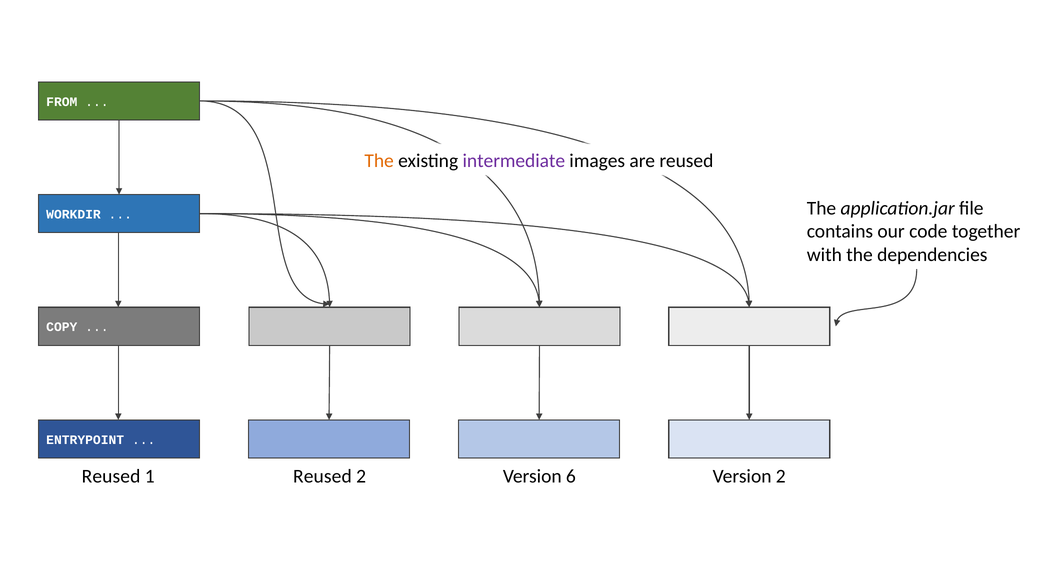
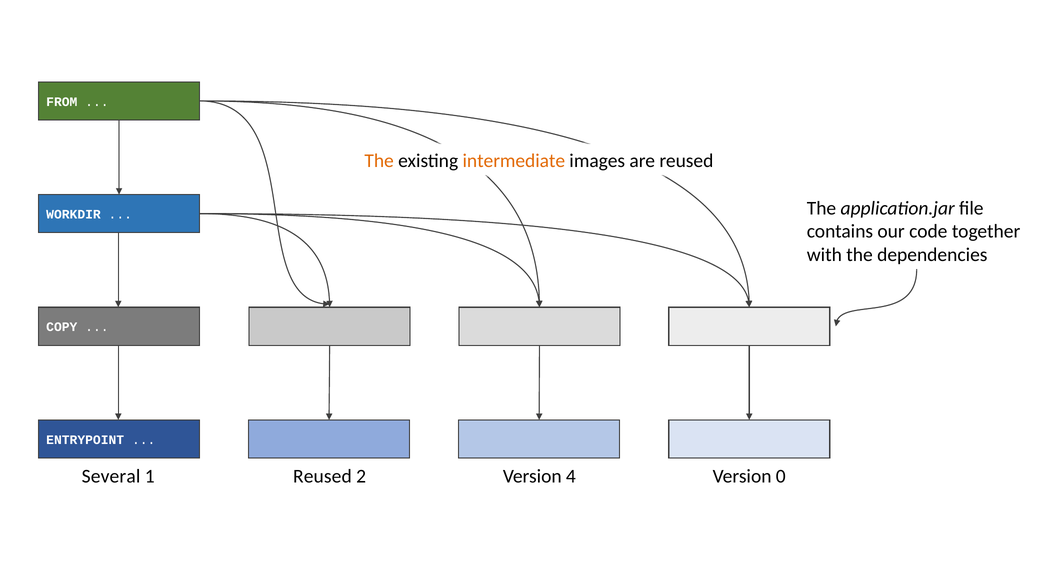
intermediate colour: purple -> orange
Reused at (111, 476): Reused -> Several
6: 6 -> 4
Version 2: 2 -> 0
